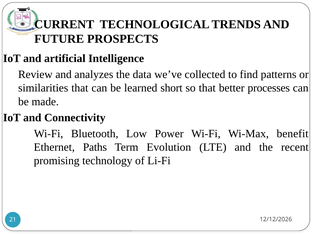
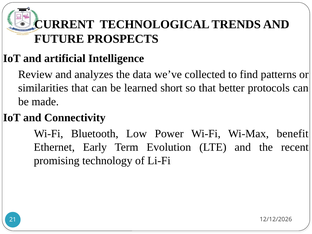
processes: processes -> protocols
Paths: Paths -> Early
